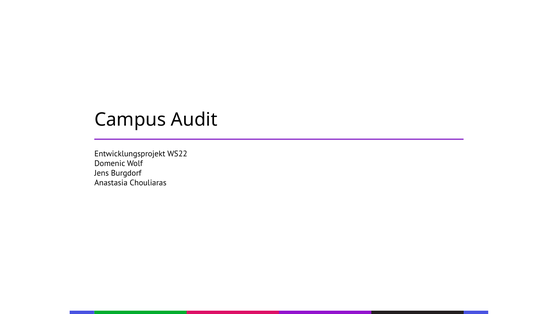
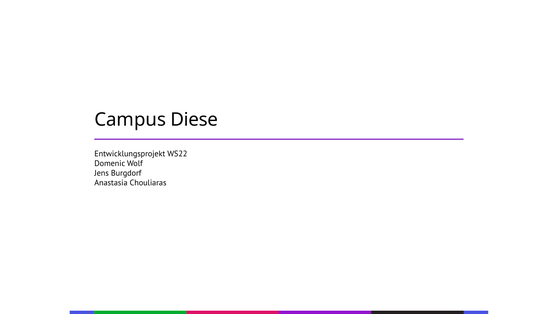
Audit: Audit -> Diese
